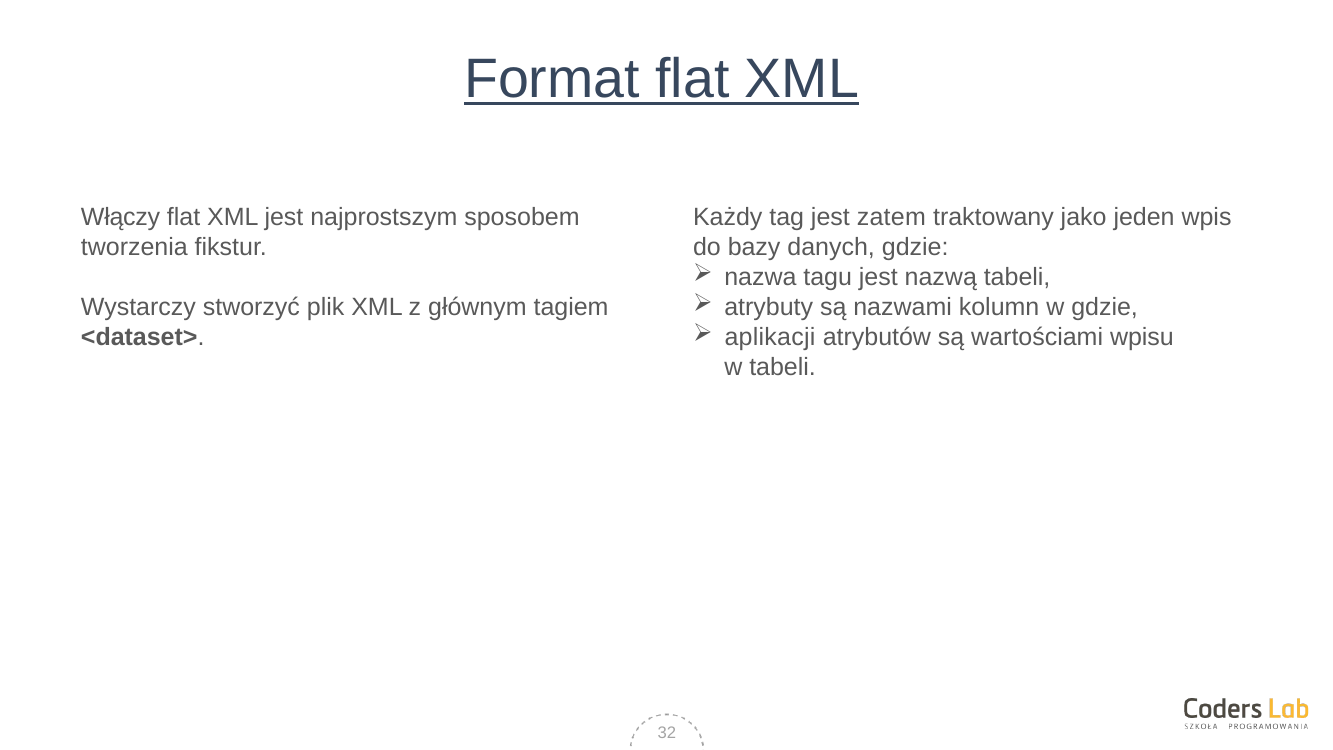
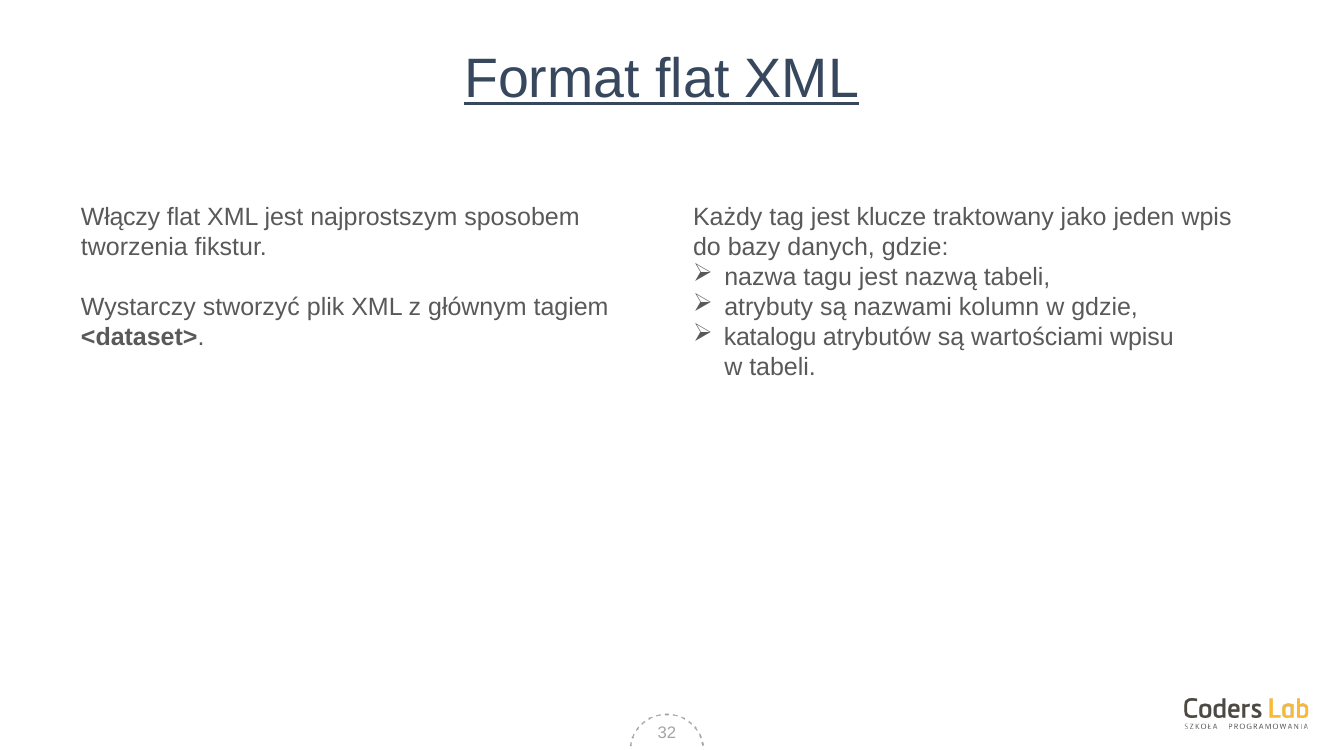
zatem: zatem -> klucze
aplikacji: aplikacji -> katalogu
